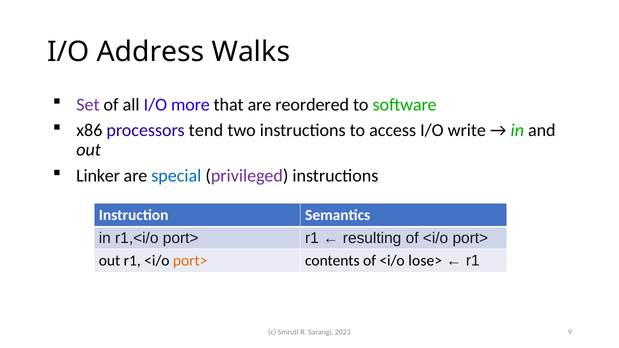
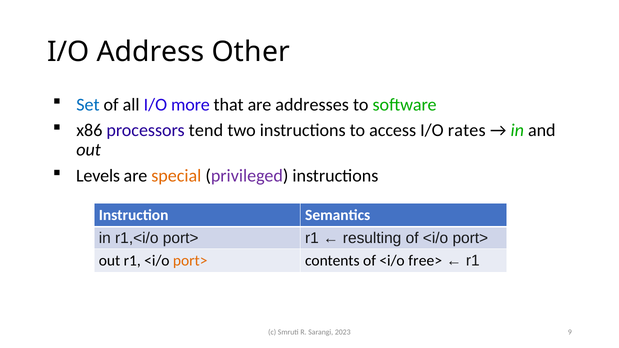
Walks: Walks -> Other
Set colour: purple -> blue
reordered: reordered -> addresses
write: write -> rates
Linker: Linker -> Levels
special colour: blue -> orange
lose>: lose> -> free>
